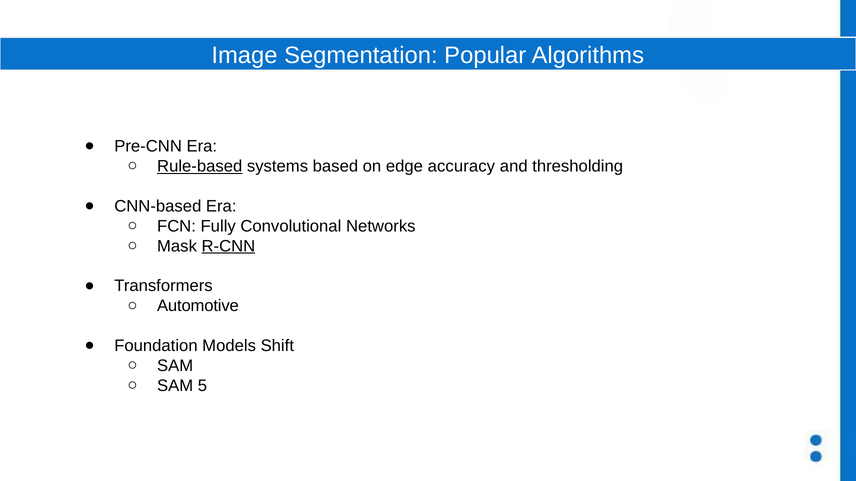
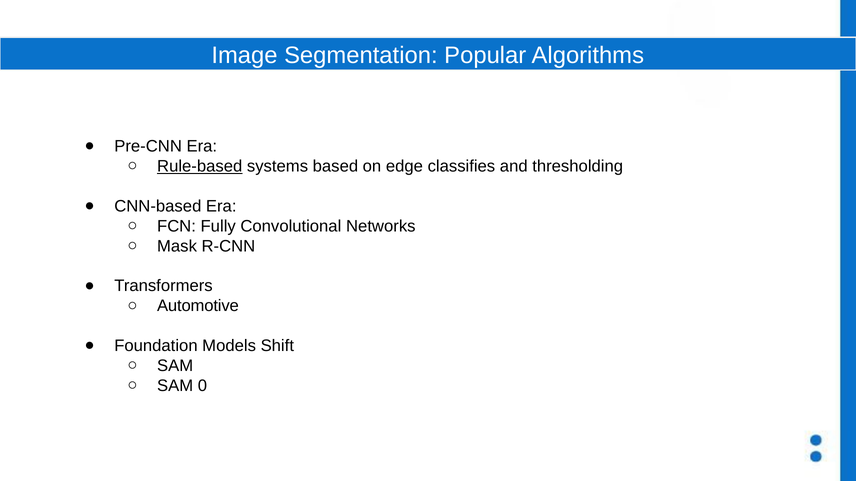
accuracy: accuracy -> classifies
R-CNN underline: present -> none
5: 5 -> 0
